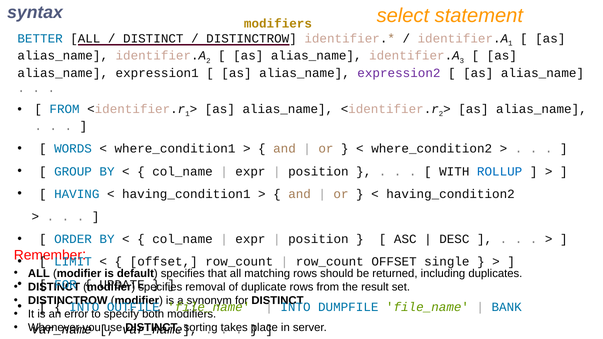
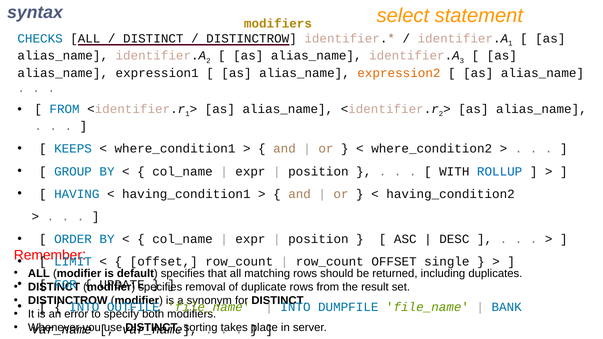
BETTER: BETTER -> CHECKS
expression2 colour: purple -> orange
WORDS: WORDS -> KEEPS
